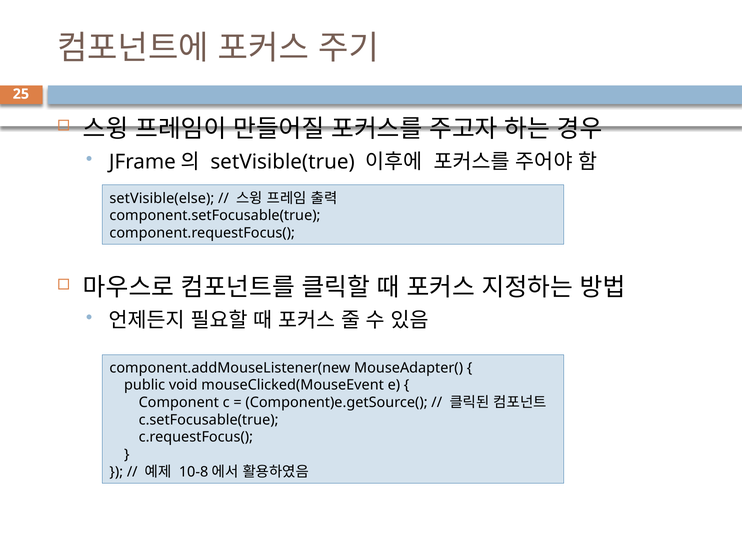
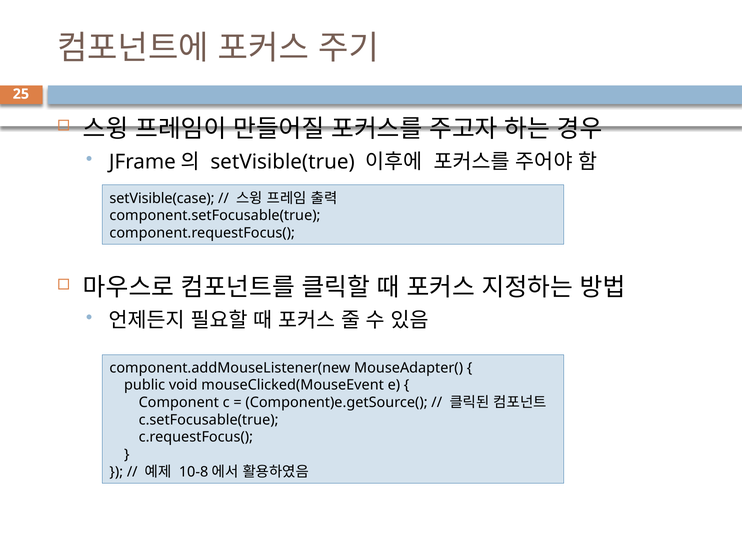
setVisible(else: setVisible(else -> setVisible(case
